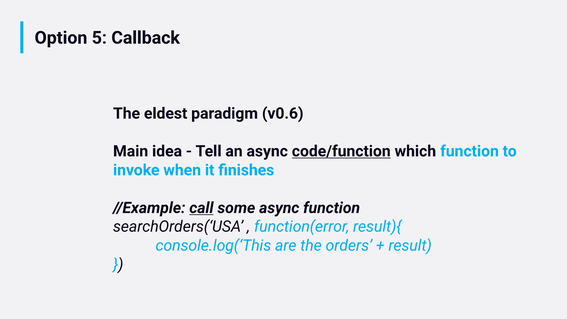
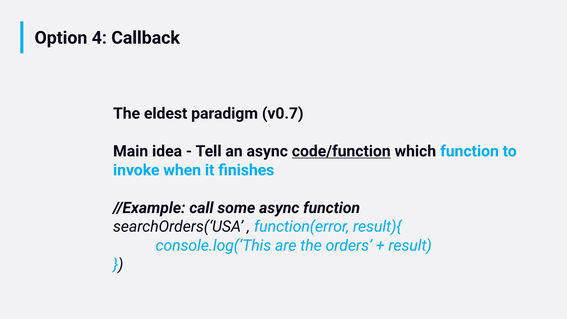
5: 5 -> 4
v0.6: v0.6 -> v0.7
call underline: present -> none
